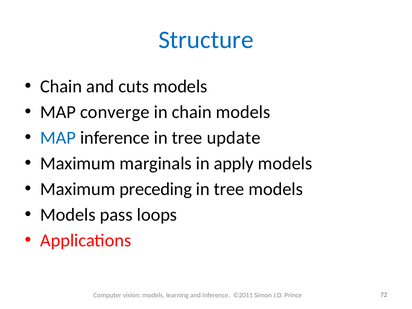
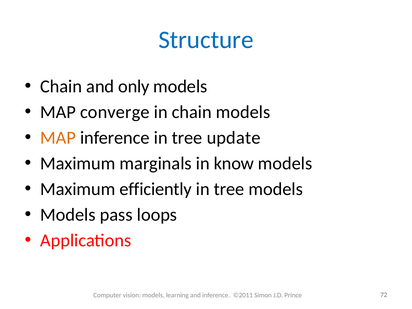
cuts: cuts -> only
MAP at (58, 138) colour: blue -> orange
apply: apply -> know
preceding: preceding -> efficiently
